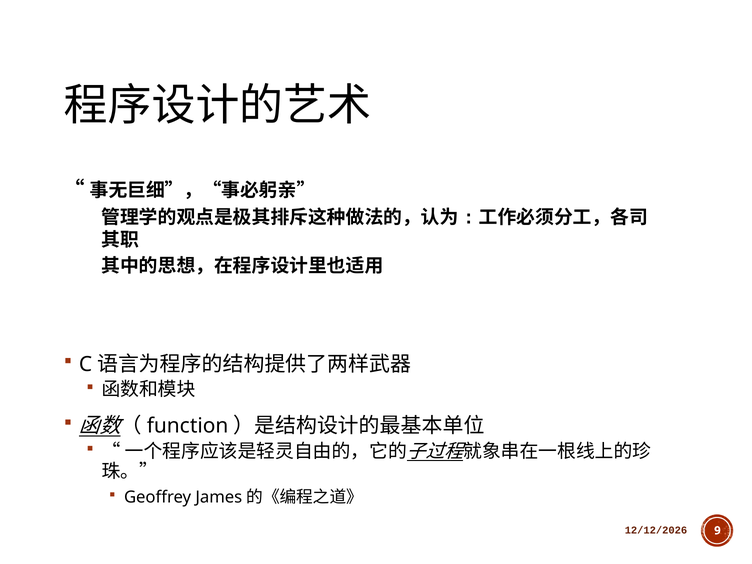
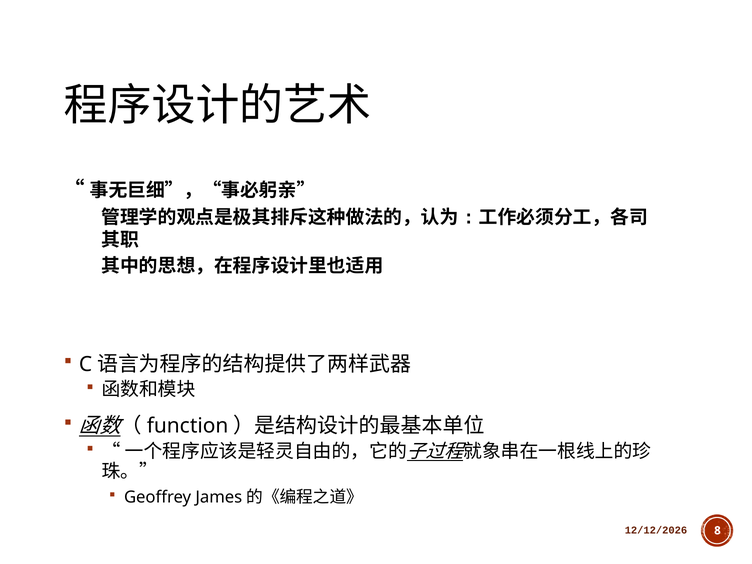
9: 9 -> 8
